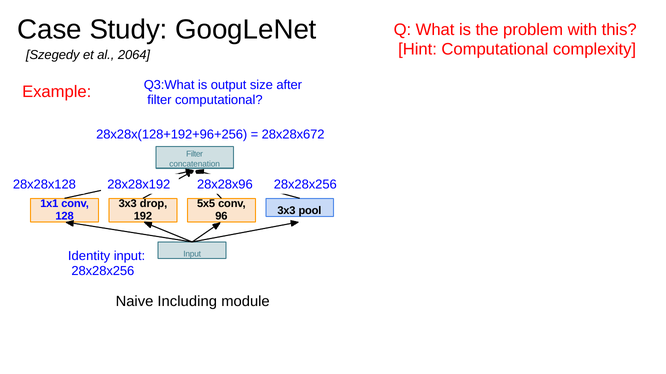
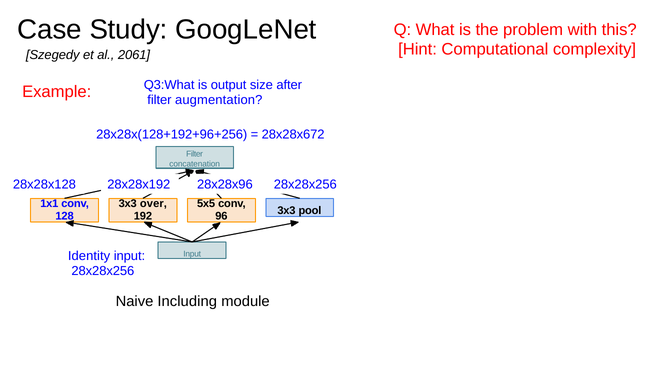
2064: 2064 -> 2061
filter computational: computational -> augmentation
drop: drop -> over
